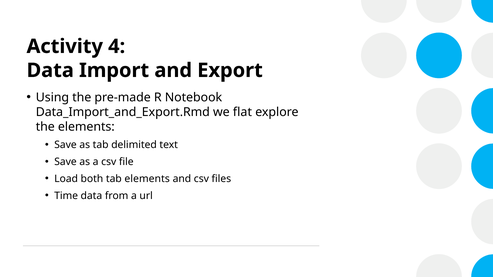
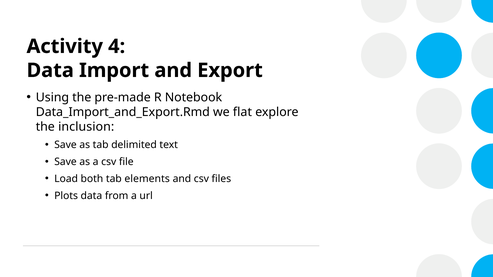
the elements: elements -> inclusion
Time: Time -> Plots
